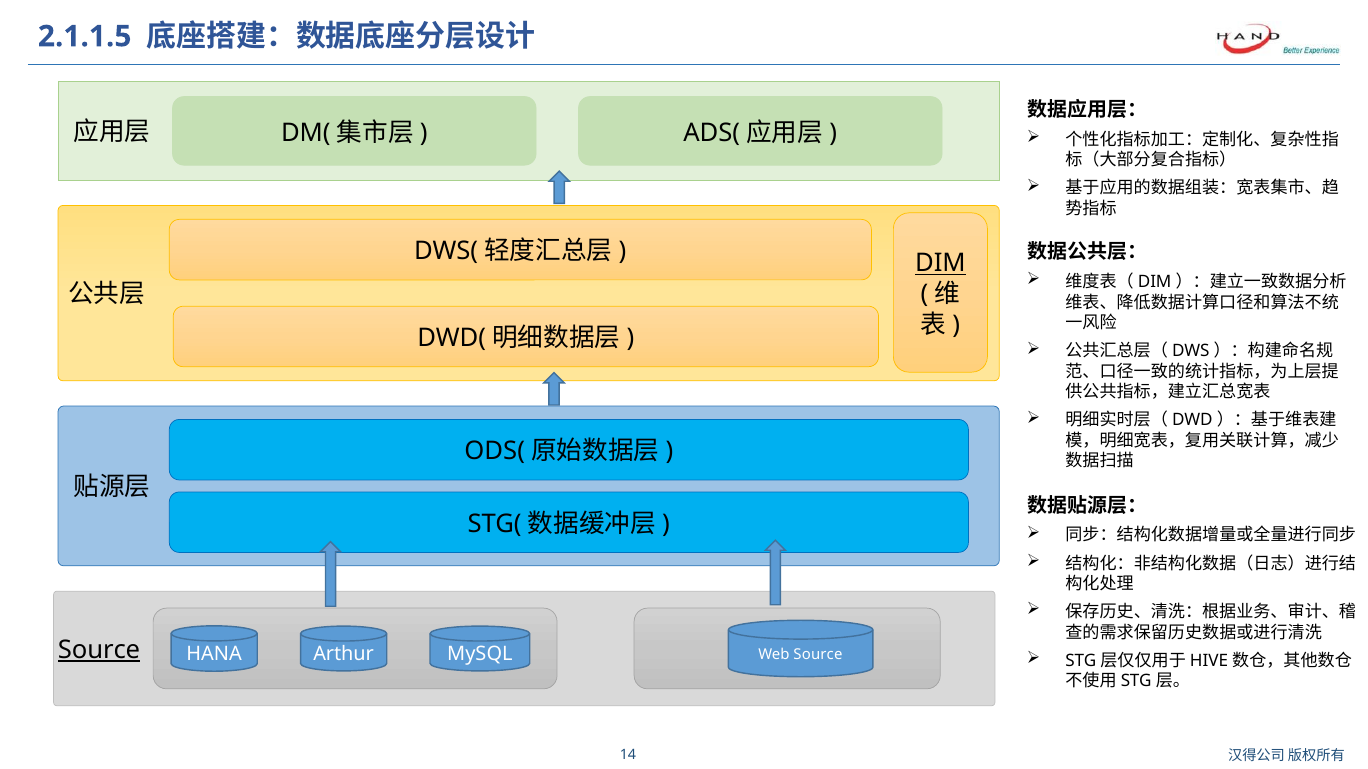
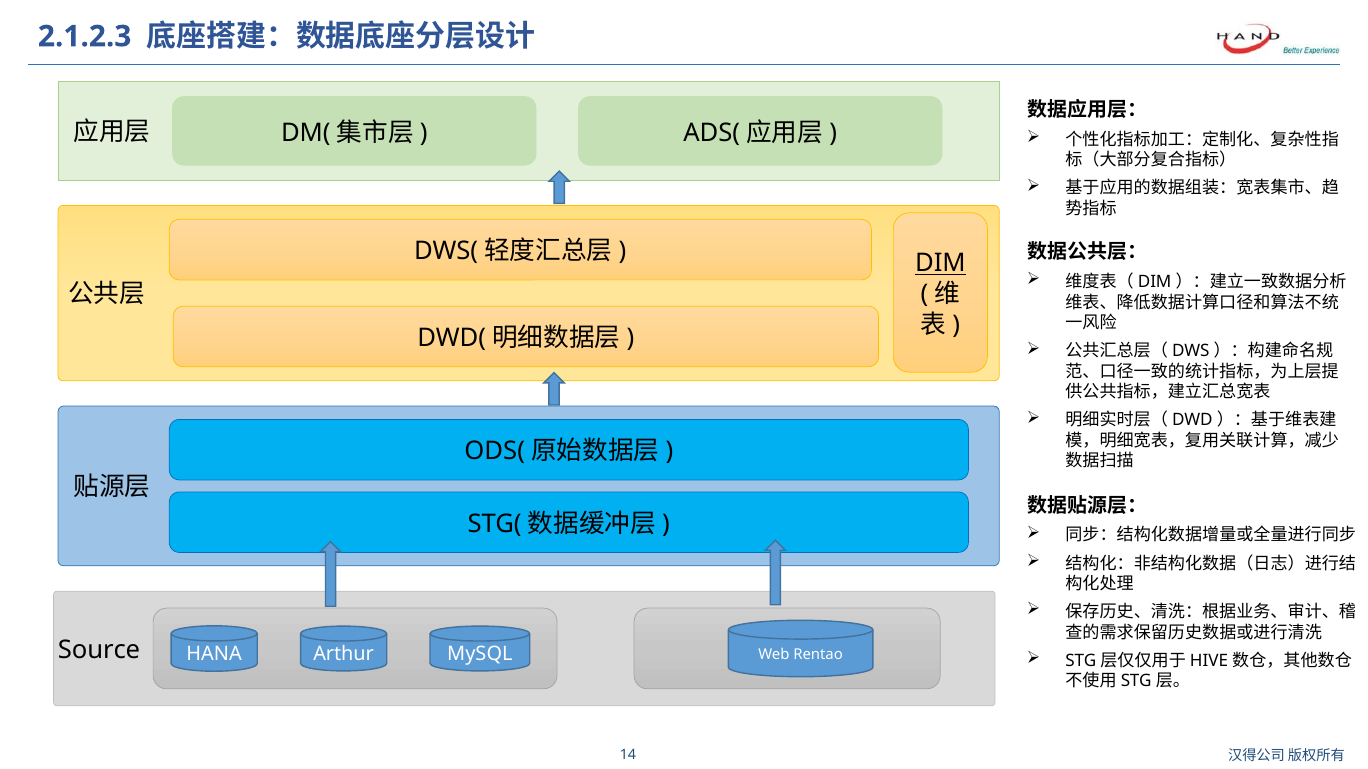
2.1.1.5: 2.1.1.5 -> 2.1.2.3
Source at (99, 650) underline: present -> none
Web Source: Source -> Rentao
